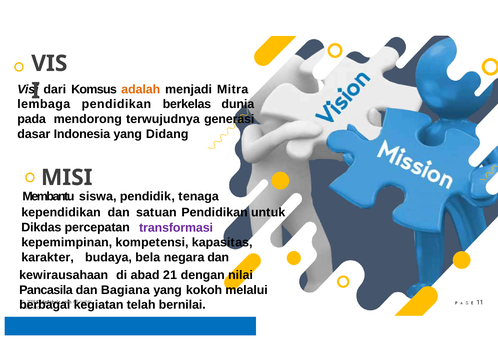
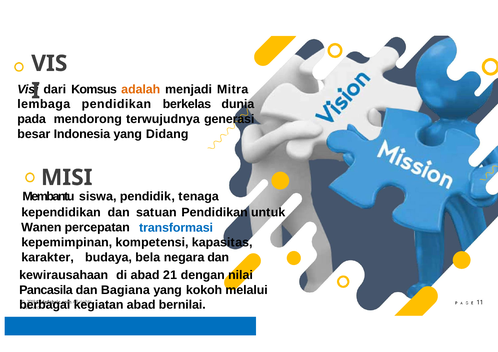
dasar: dasar -> besar
Dikdas: Dikdas -> Wanen
transformasi colour: purple -> blue
telah at (141, 305): telah -> abad
